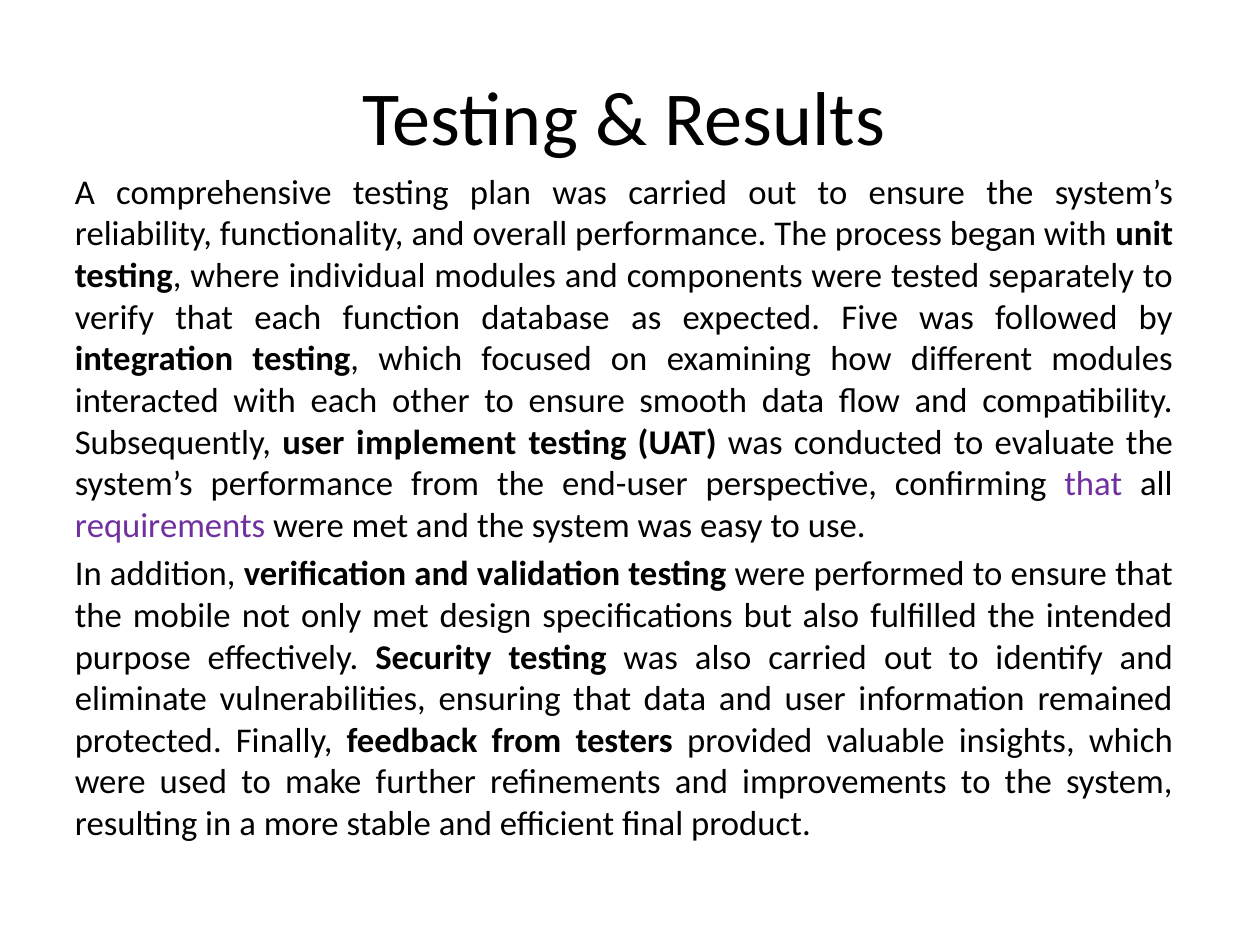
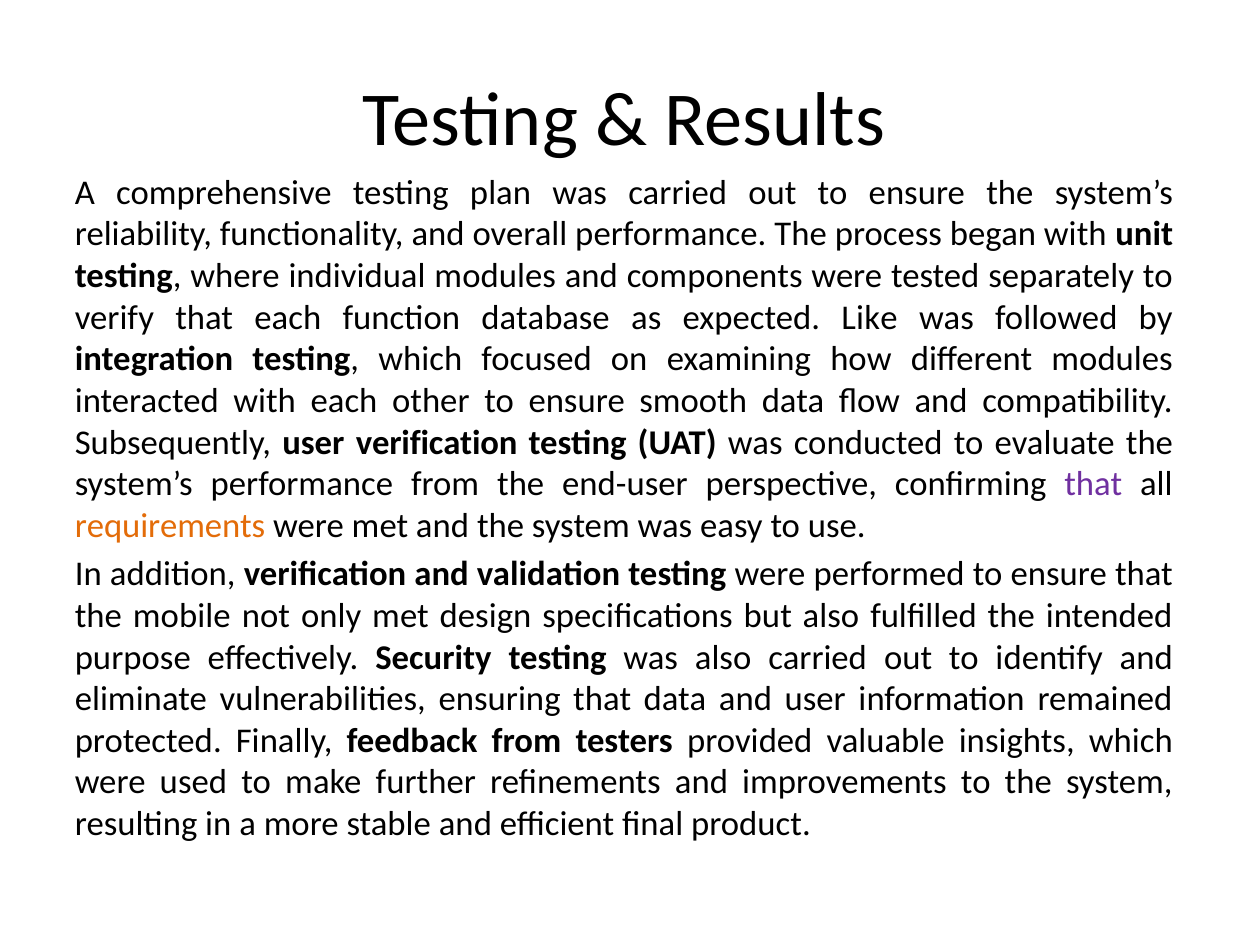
Five: Five -> Like
user implement: implement -> verification
requirements colour: purple -> orange
